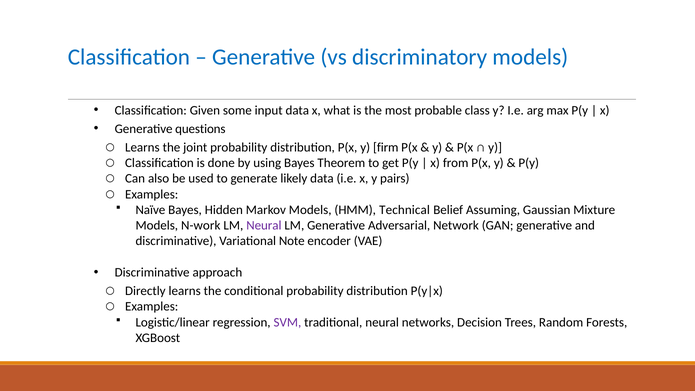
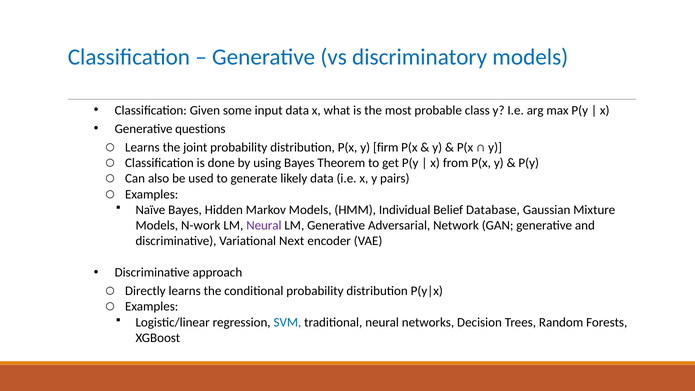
Technical: Technical -> Individual
Assuming: Assuming -> Database
Note: Note -> Next
SVM colour: purple -> blue
